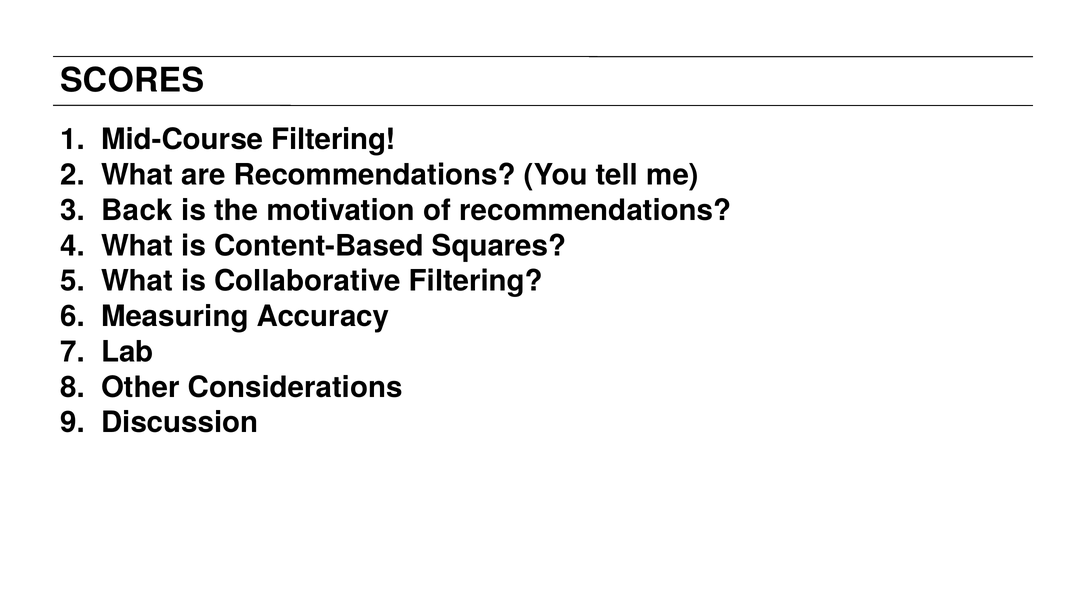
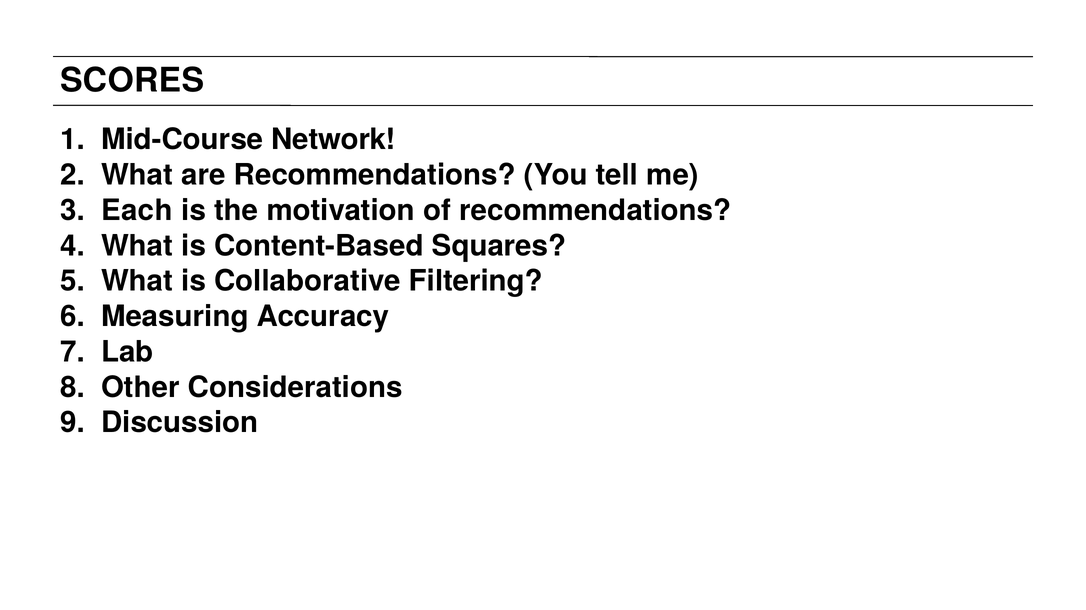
Mid-Course Filtering: Filtering -> Network
Back: Back -> Each
